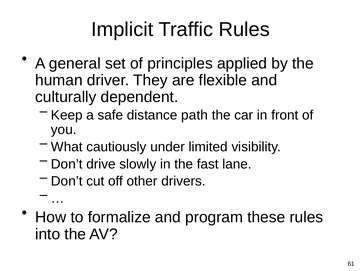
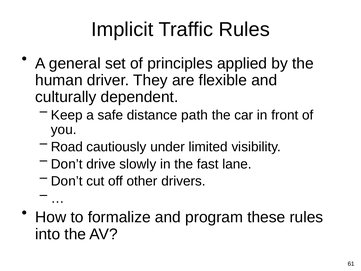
What: What -> Road
